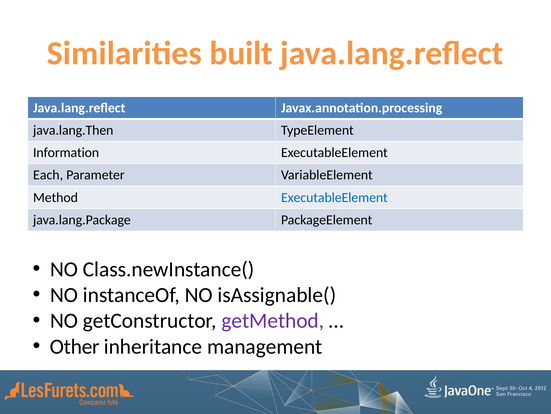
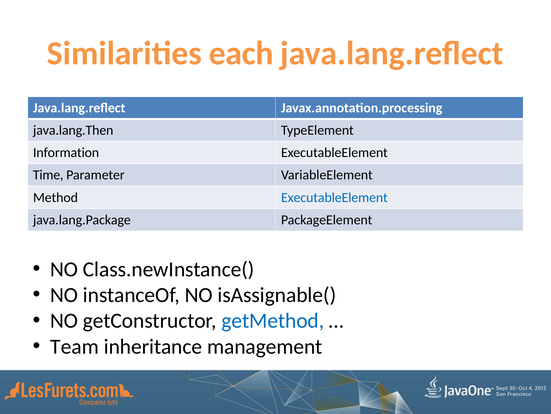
built: built -> each
Each: Each -> Time
getMethod colour: purple -> blue
Other: Other -> Team
